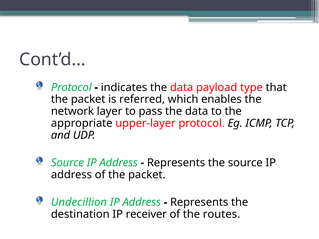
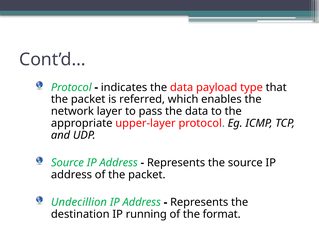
receiver: receiver -> running
routes: routes -> format
